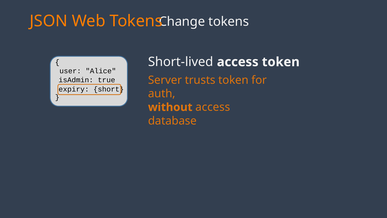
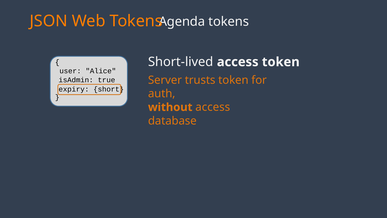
Change: Change -> Agenda
